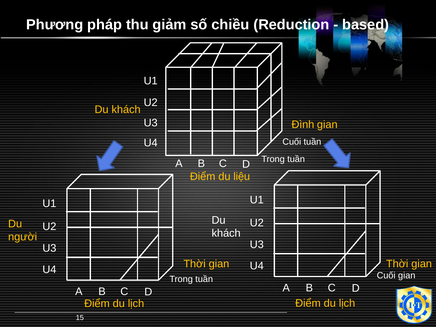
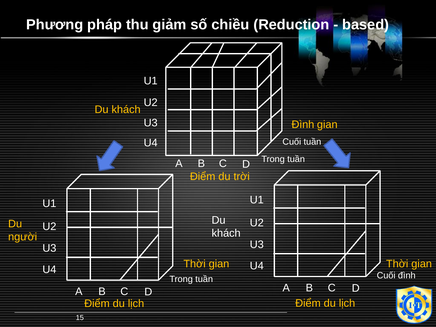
liệu: liệu -> trời
Cuối gian: gian -> đình
